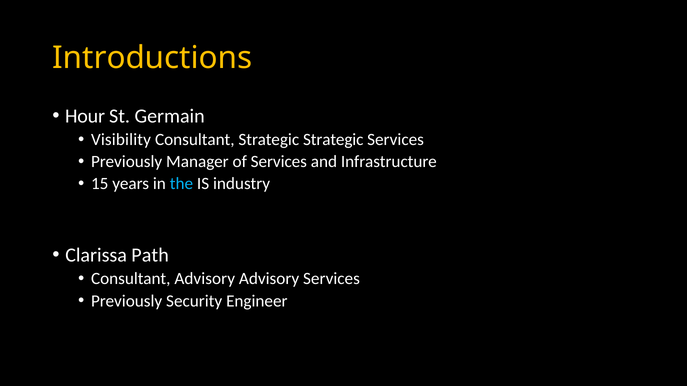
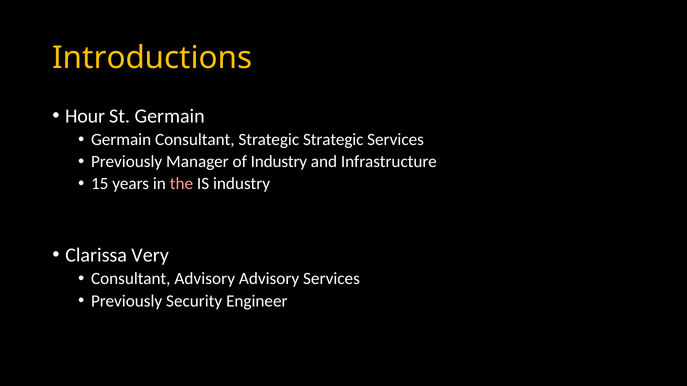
Visibility at (121, 140): Visibility -> Germain
of Services: Services -> Industry
the colour: light blue -> pink
Path: Path -> Very
